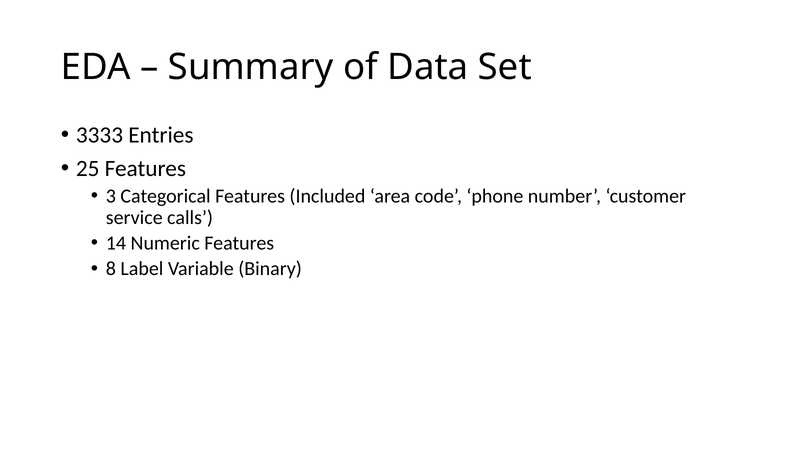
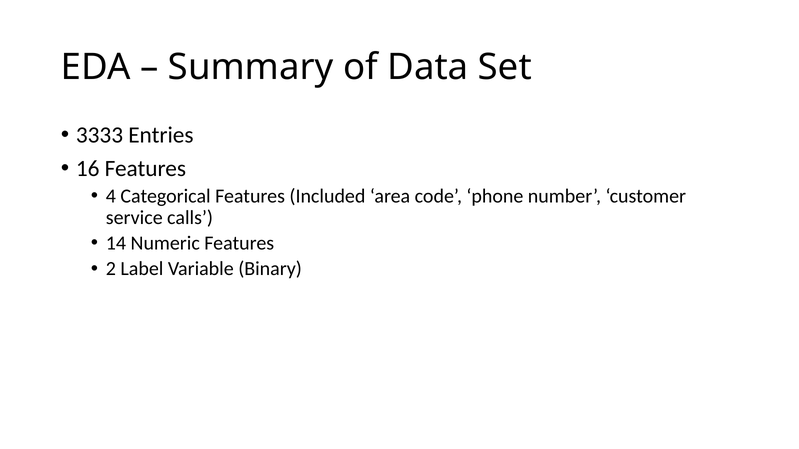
25: 25 -> 16
3: 3 -> 4
8: 8 -> 2
